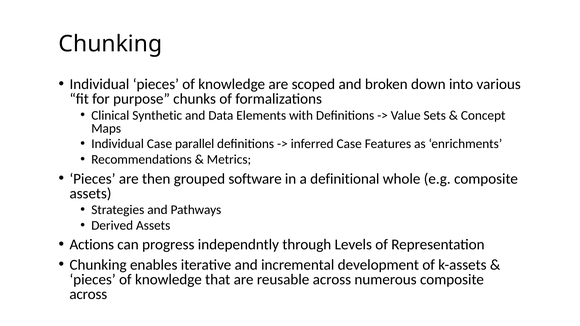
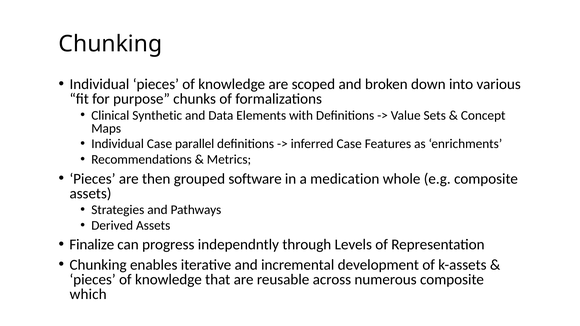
definitional: definitional -> medication
Actions: Actions -> Finalize
across at (88, 294): across -> which
